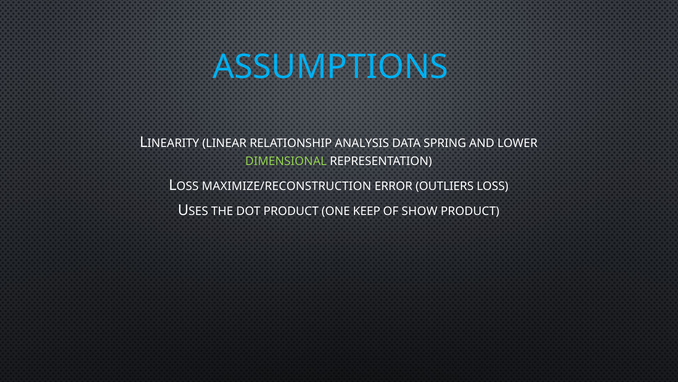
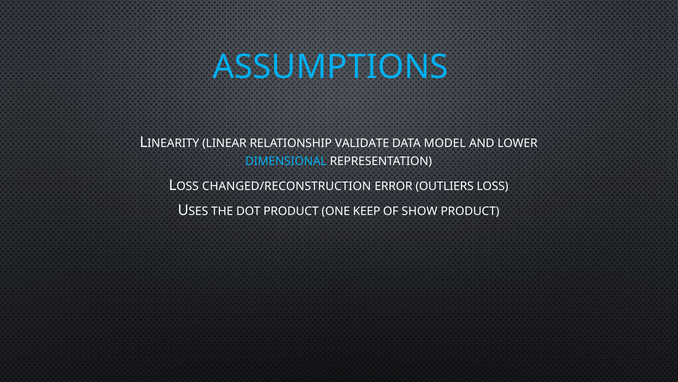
ANALYSIS: ANALYSIS -> VALIDATE
SPRING: SPRING -> MODEL
DIMENSIONAL colour: light green -> light blue
MAXIMIZE/RECONSTRUCTION: MAXIMIZE/RECONSTRUCTION -> CHANGED/RECONSTRUCTION
